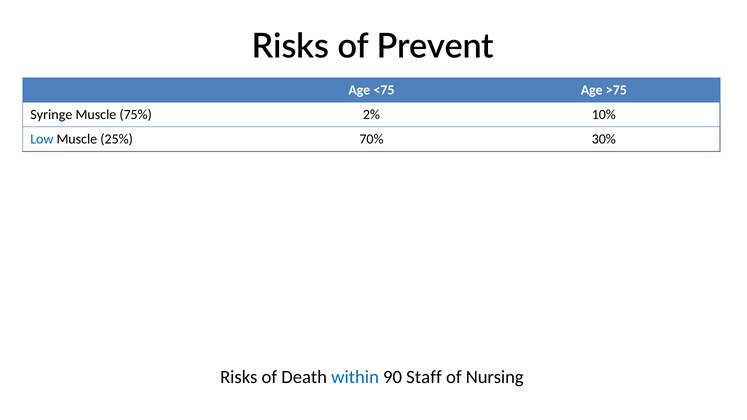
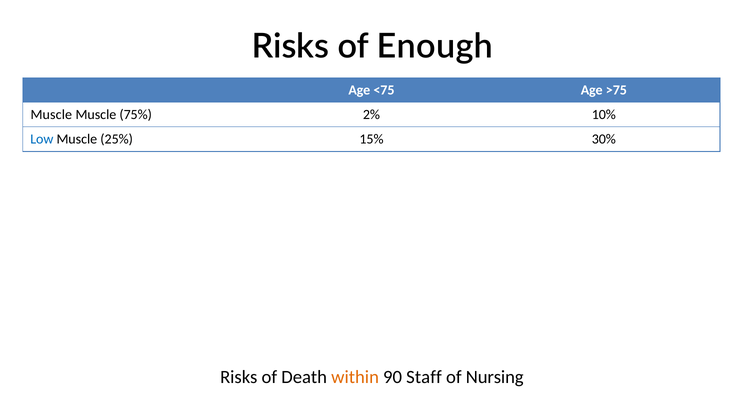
Prevent: Prevent -> Enough
Syringe at (51, 115): Syringe -> Muscle
70%: 70% -> 15%
within colour: blue -> orange
